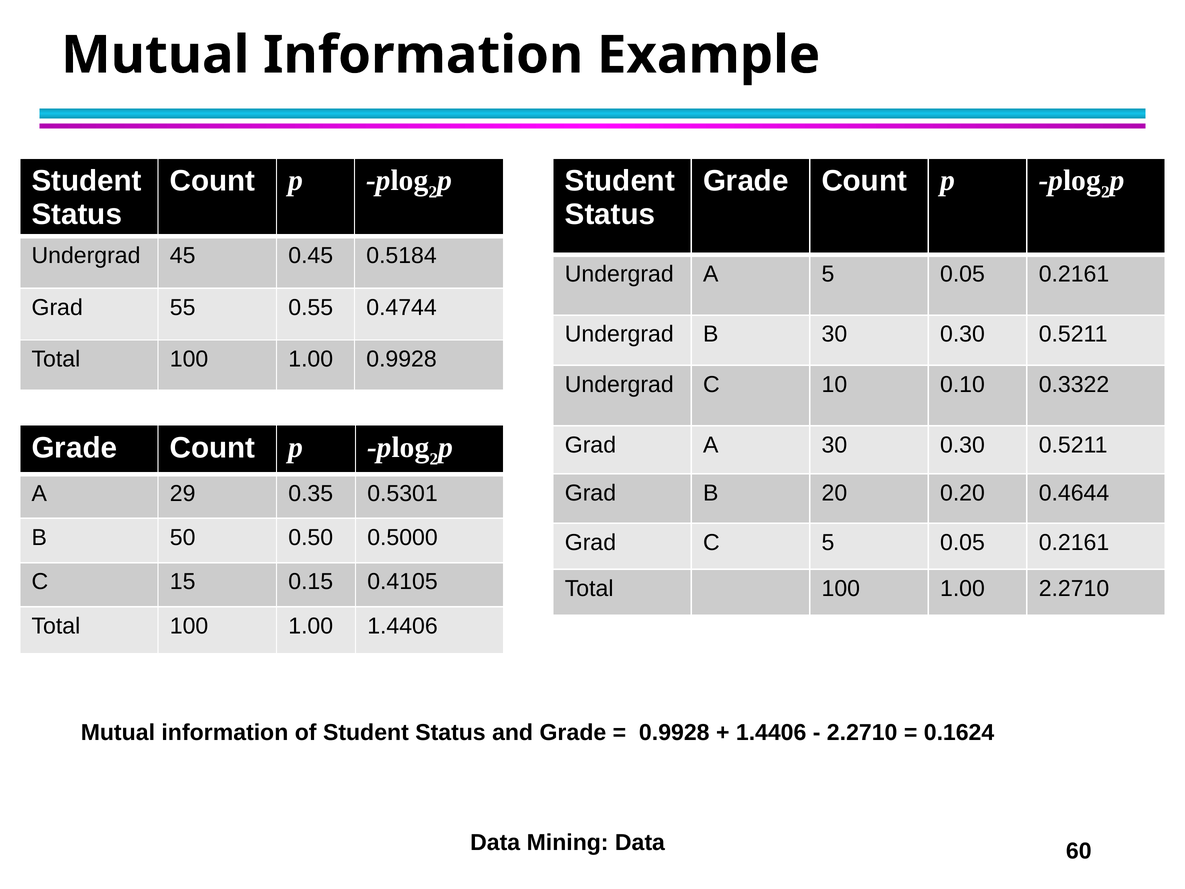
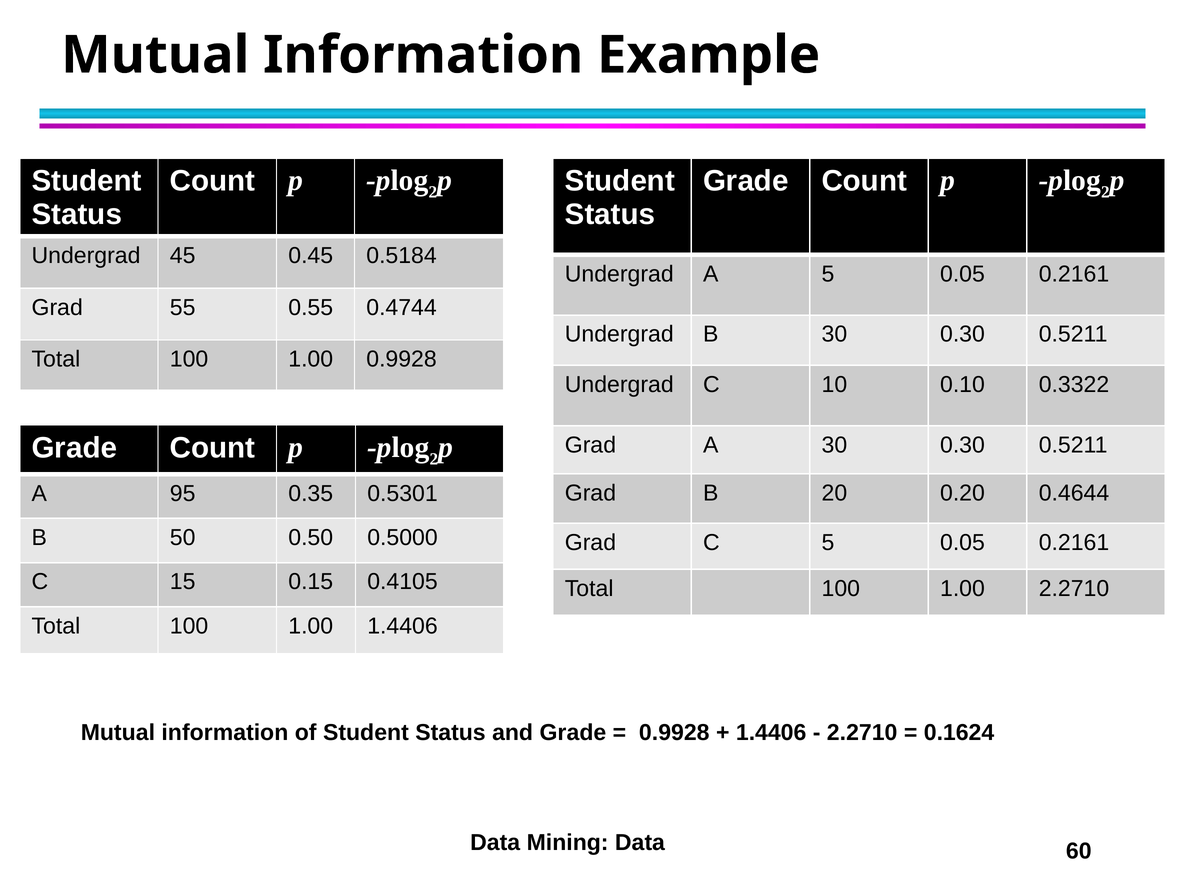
29: 29 -> 95
